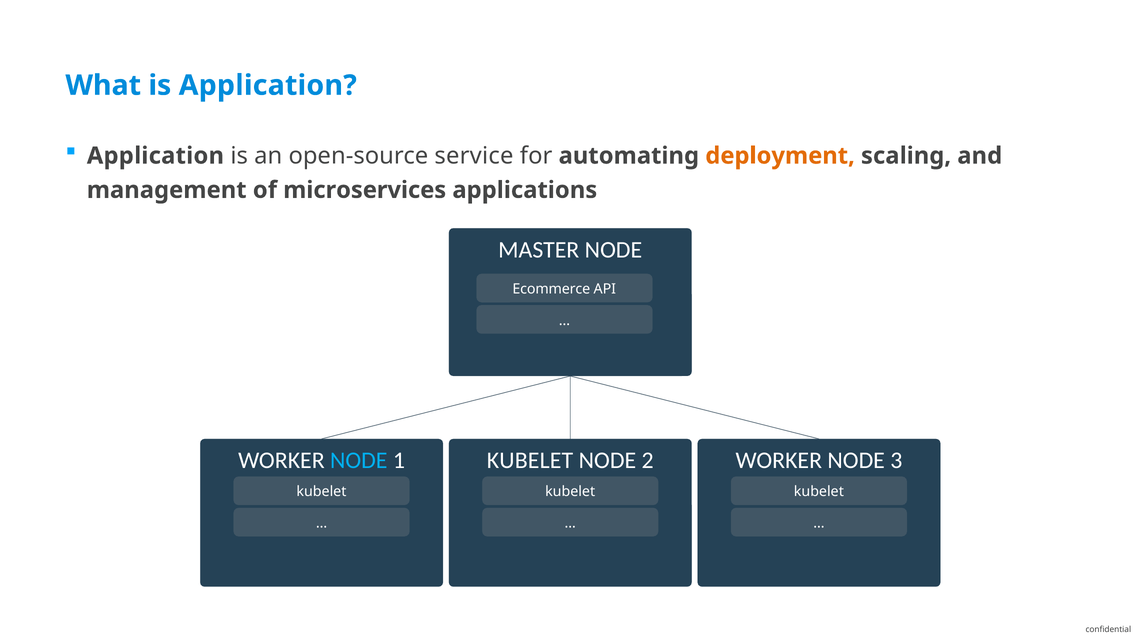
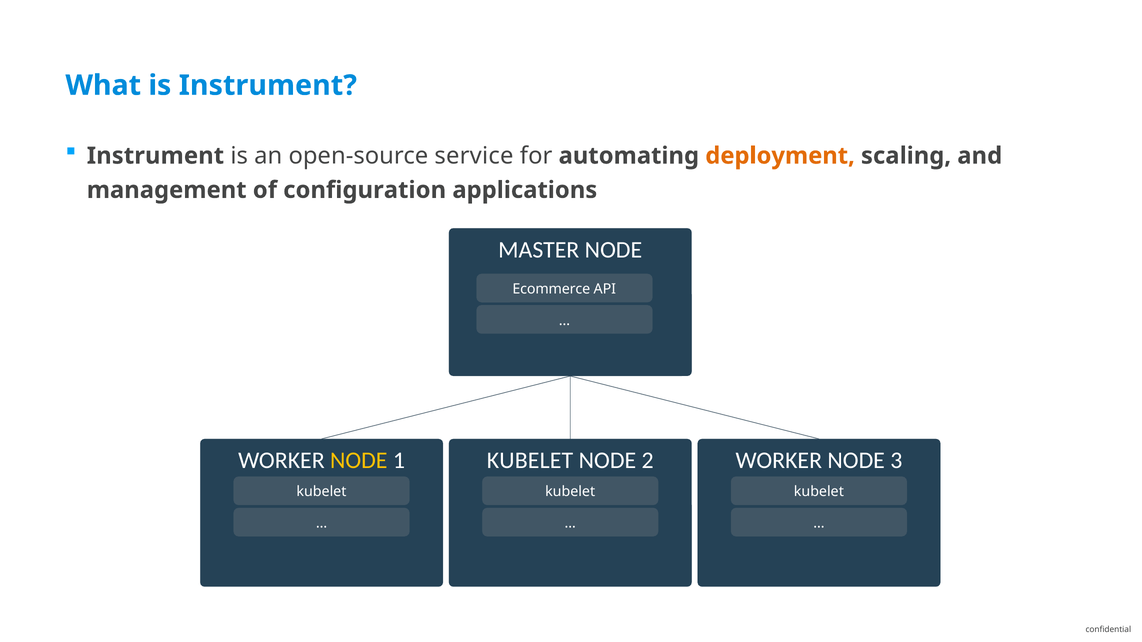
is Application: Application -> Instrument
Application at (155, 156): Application -> Instrument
microservices: microservices -> configuration
NODE at (359, 461) colour: light blue -> yellow
